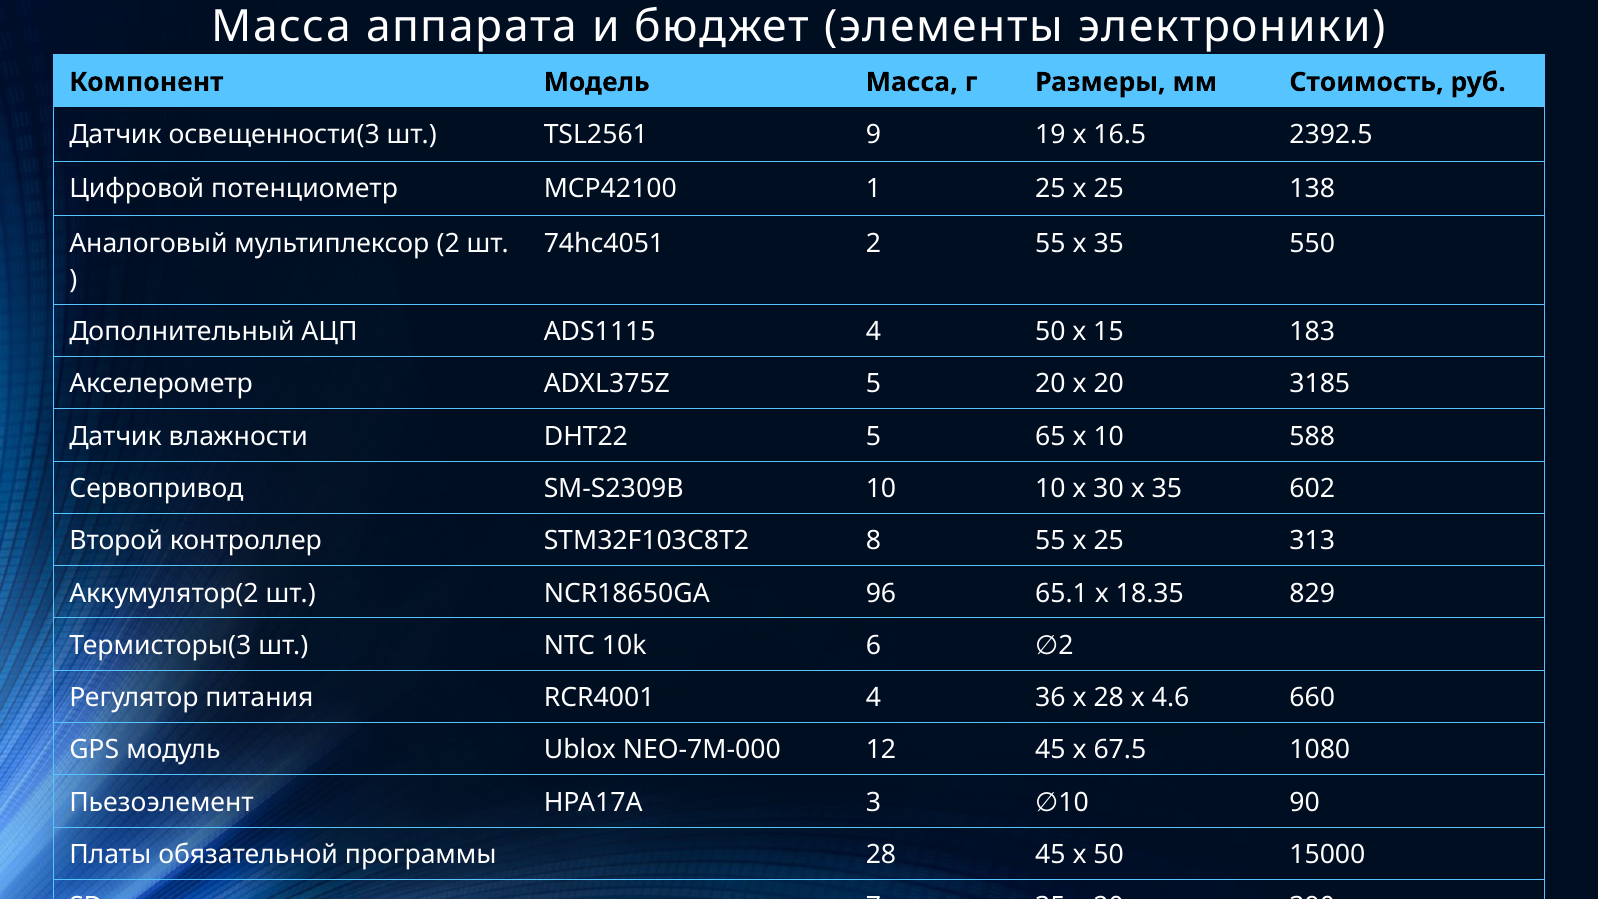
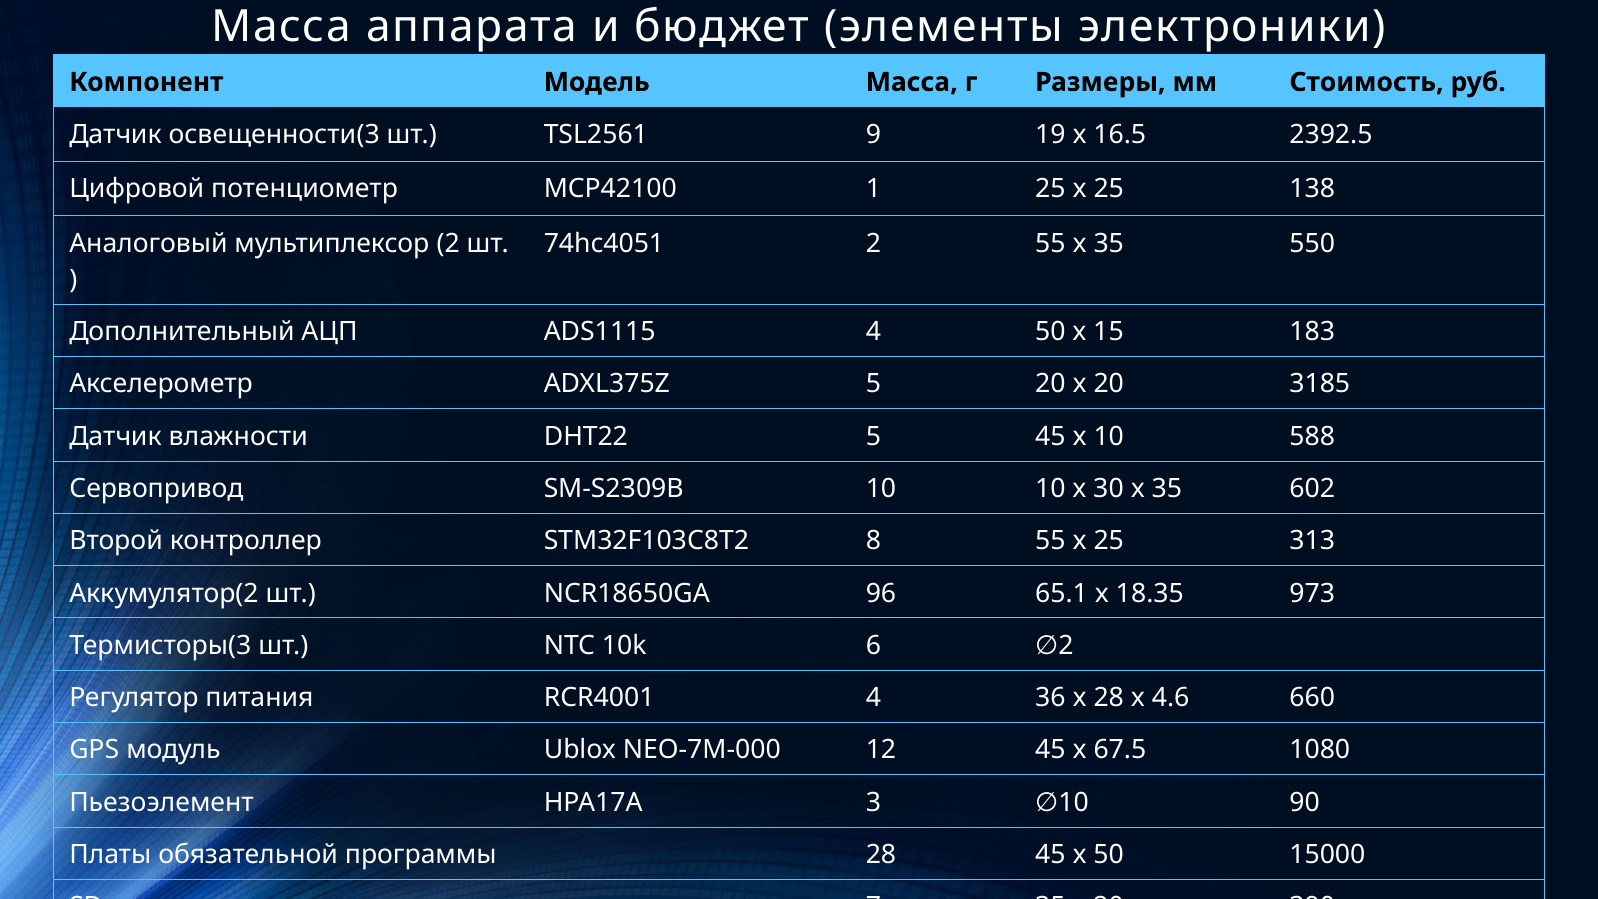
5 65: 65 -> 45
829: 829 -> 973
